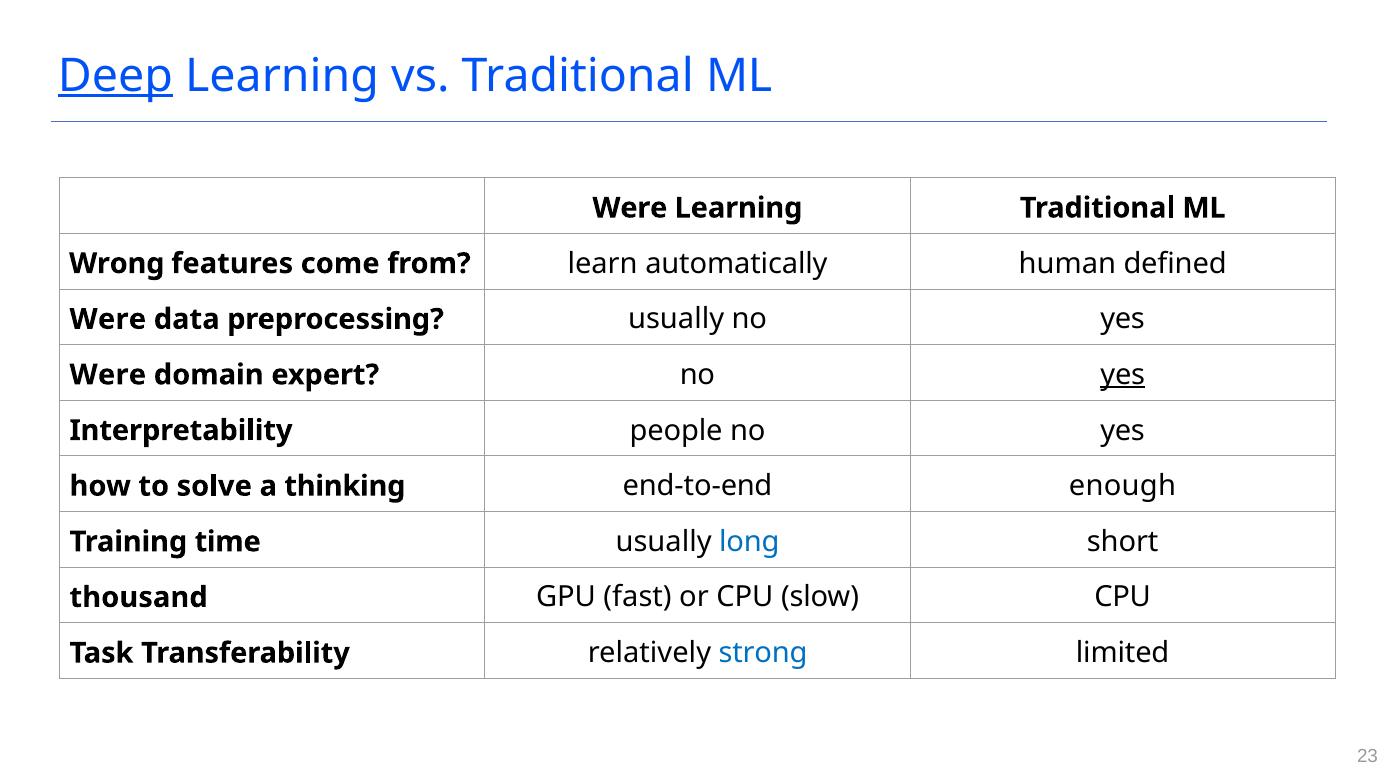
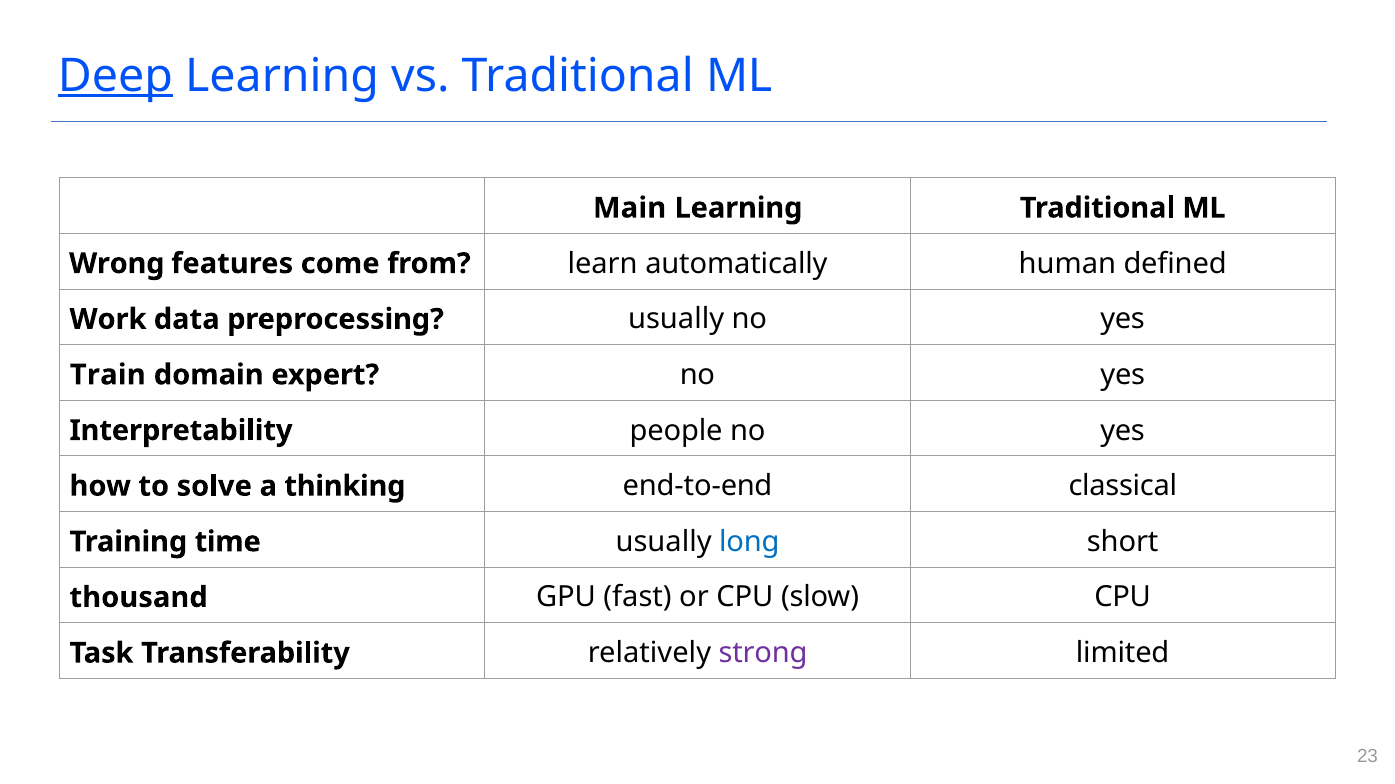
Were at (630, 208): Were -> Main
Were at (108, 319): Were -> Work
Were at (108, 375): Were -> Train
yes at (1123, 375) underline: present -> none
enough: enough -> classical
strong colour: blue -> purple
